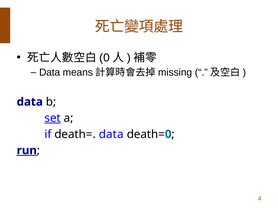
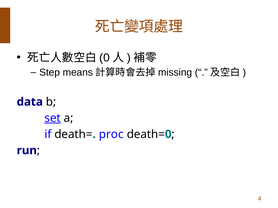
Data at (50, 73): Data -> Step
data at (111, 135): data -> proc
run underline: present -> none
